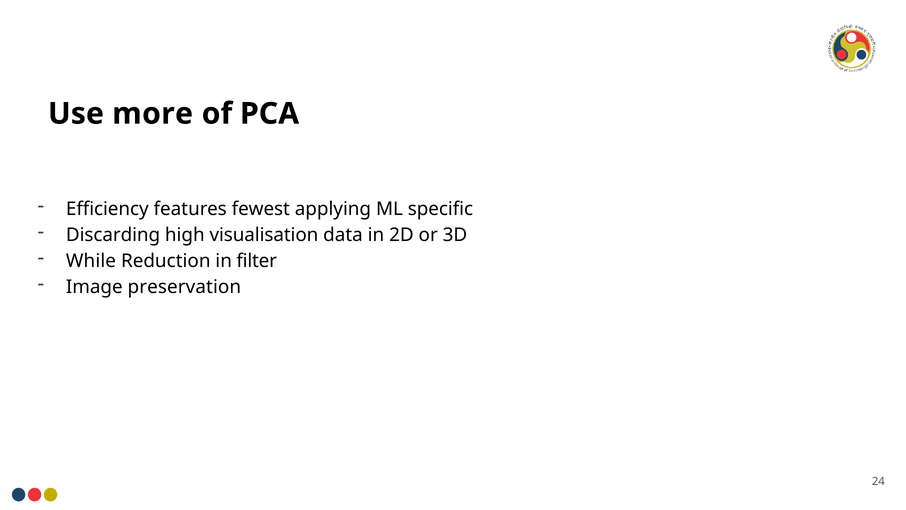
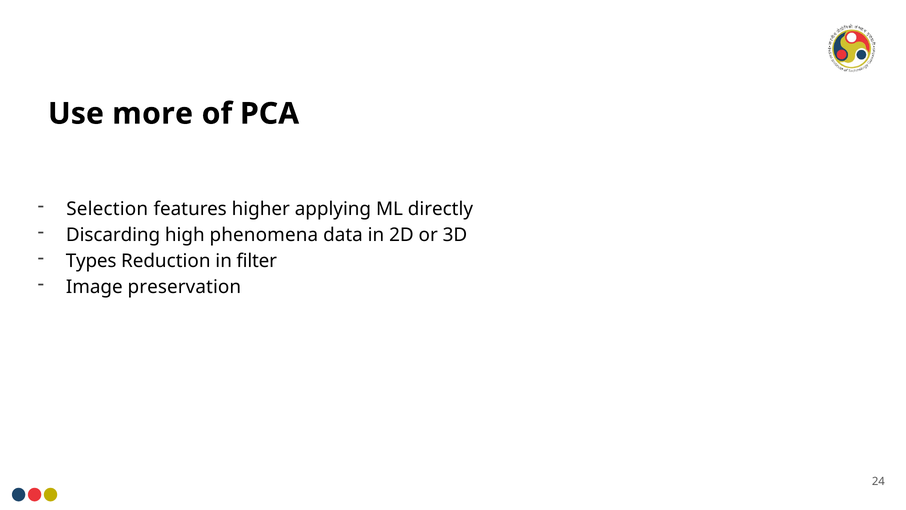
Efficiency: Efficiency -> Selection
fewest: fewest -> higher
specific: specific -> directly
visualisation: visualisation -> phenomena
While: While -> Types
